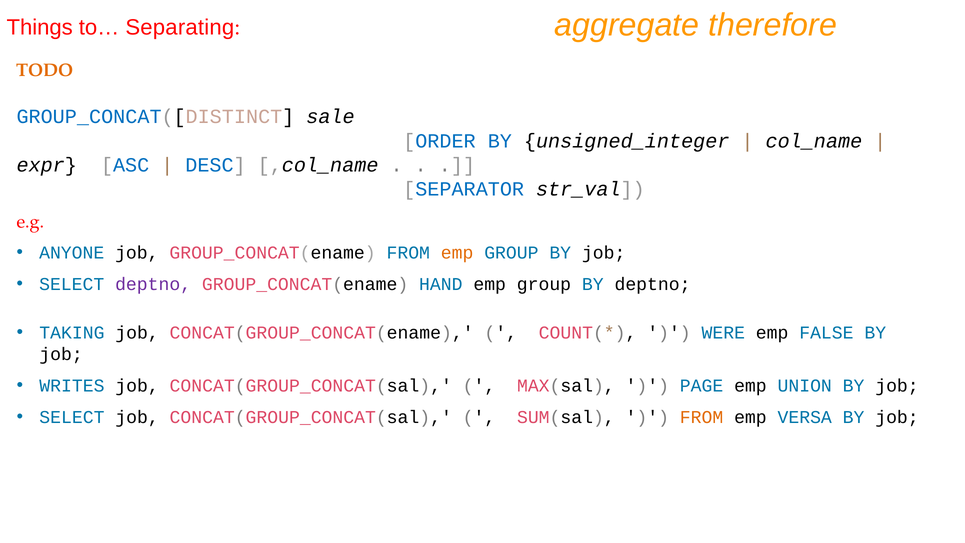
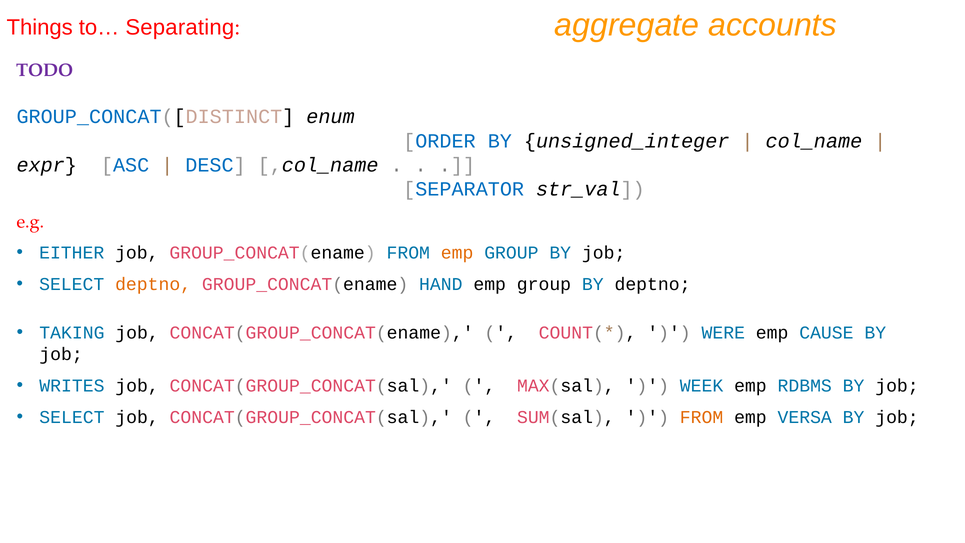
therefore: therefore -> accounts
TODO colour: orange -> purple
sale: sale -> enum
ANYONE: ANYONE -> EITHER
deptno at (153, 284) colour: purple -> orange
FALSE: FALSE -> CAUSE
PAGE: PAGE -> WEEK
UNION: UNION -> RDBMS
